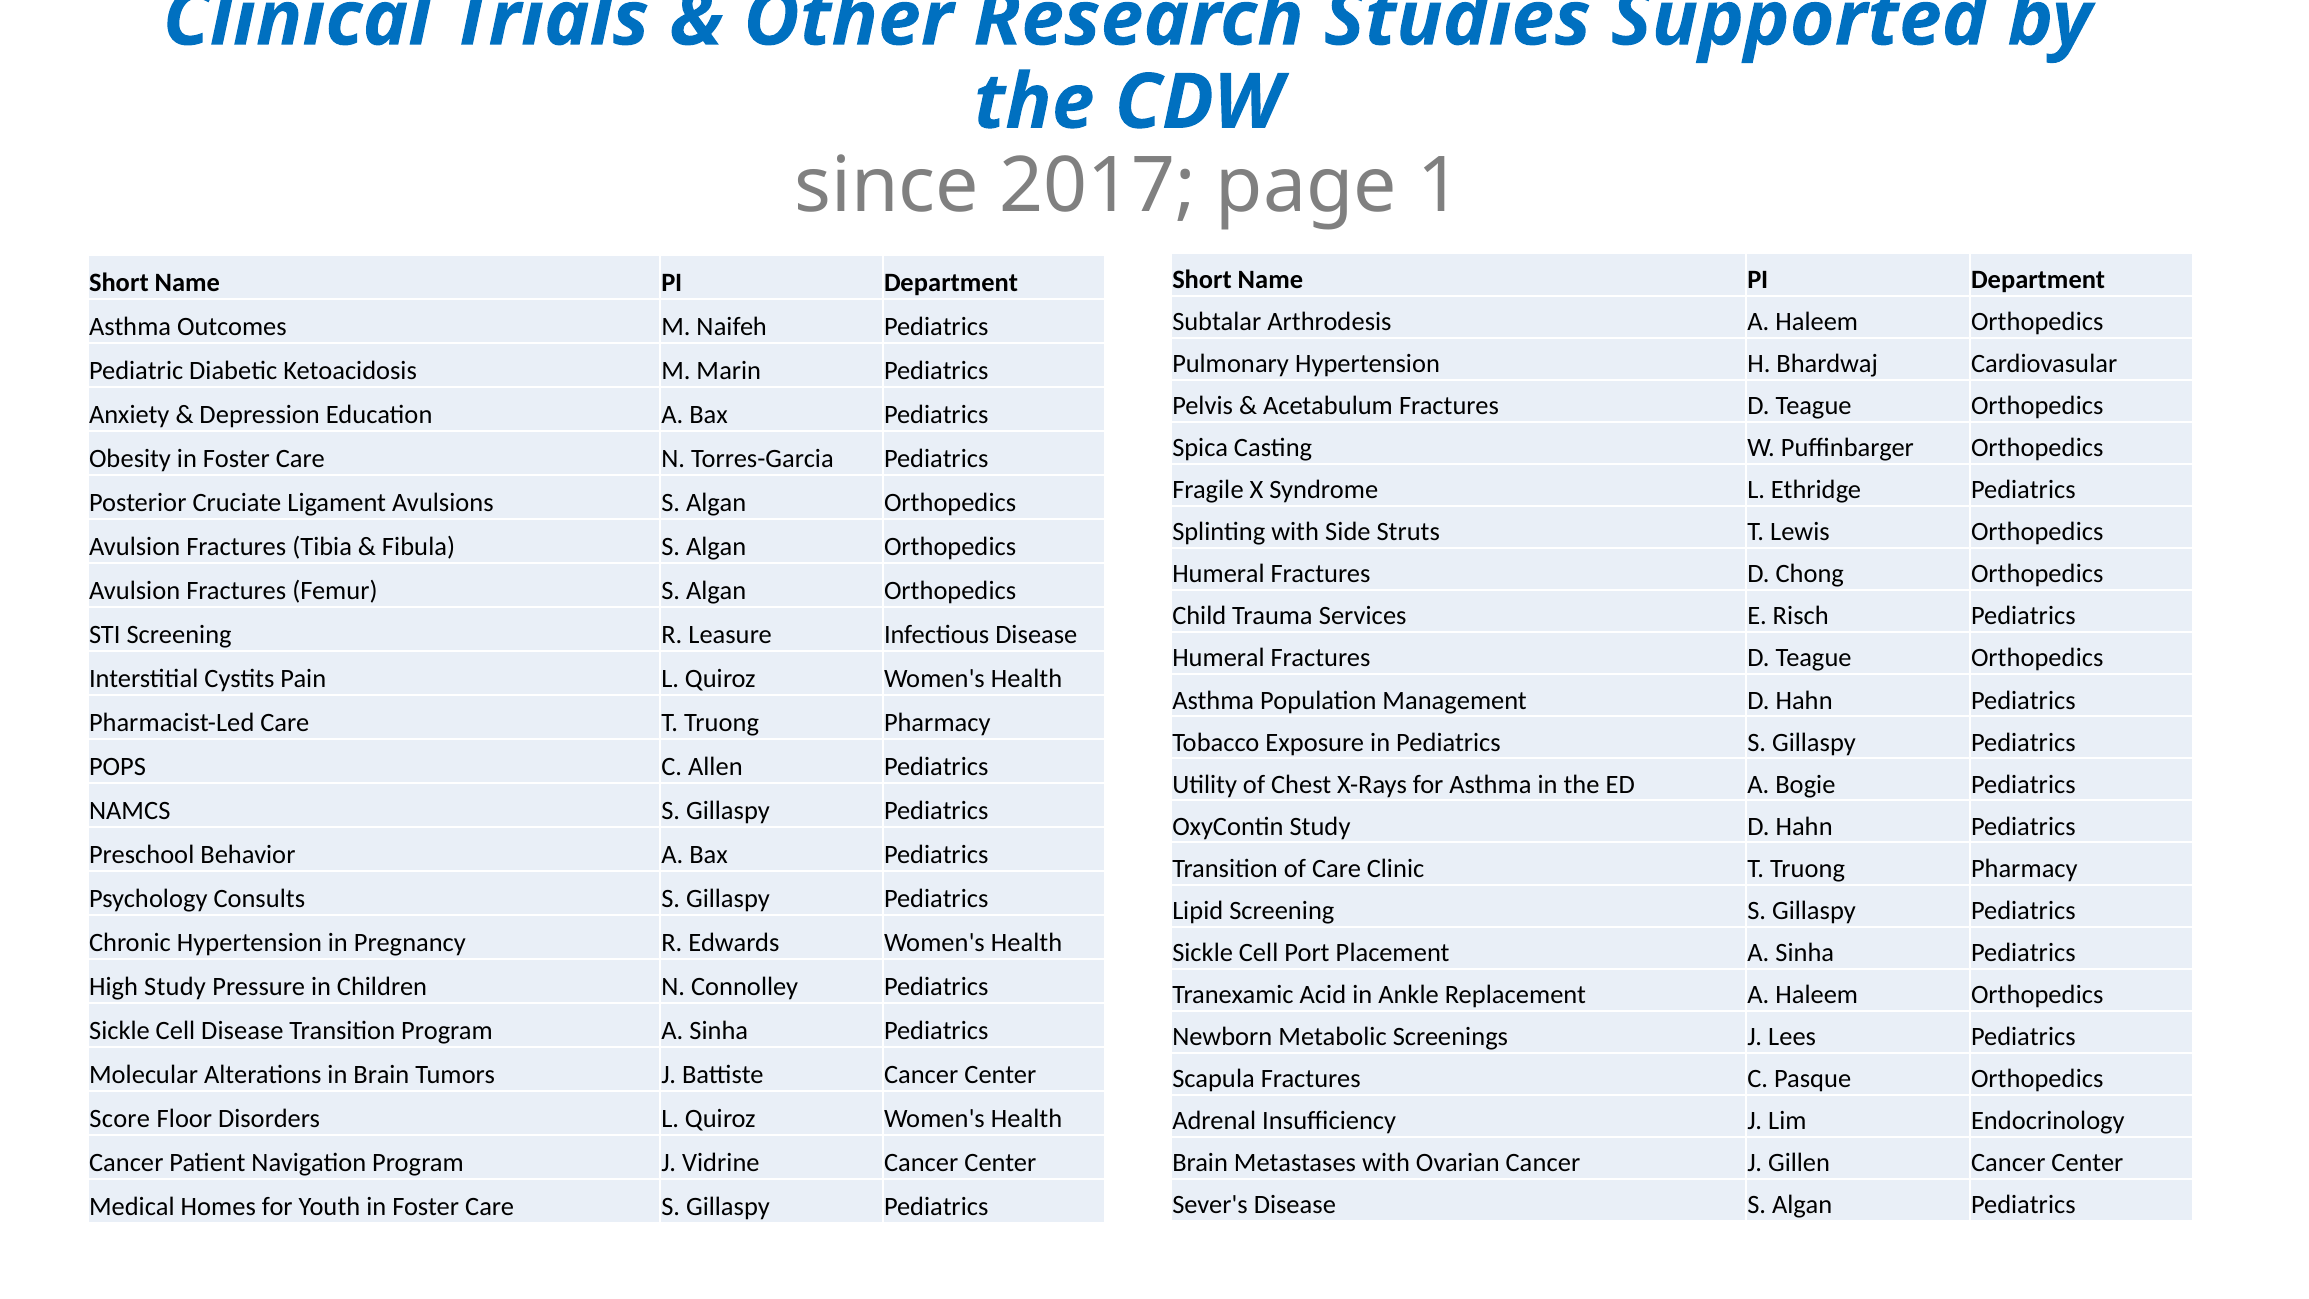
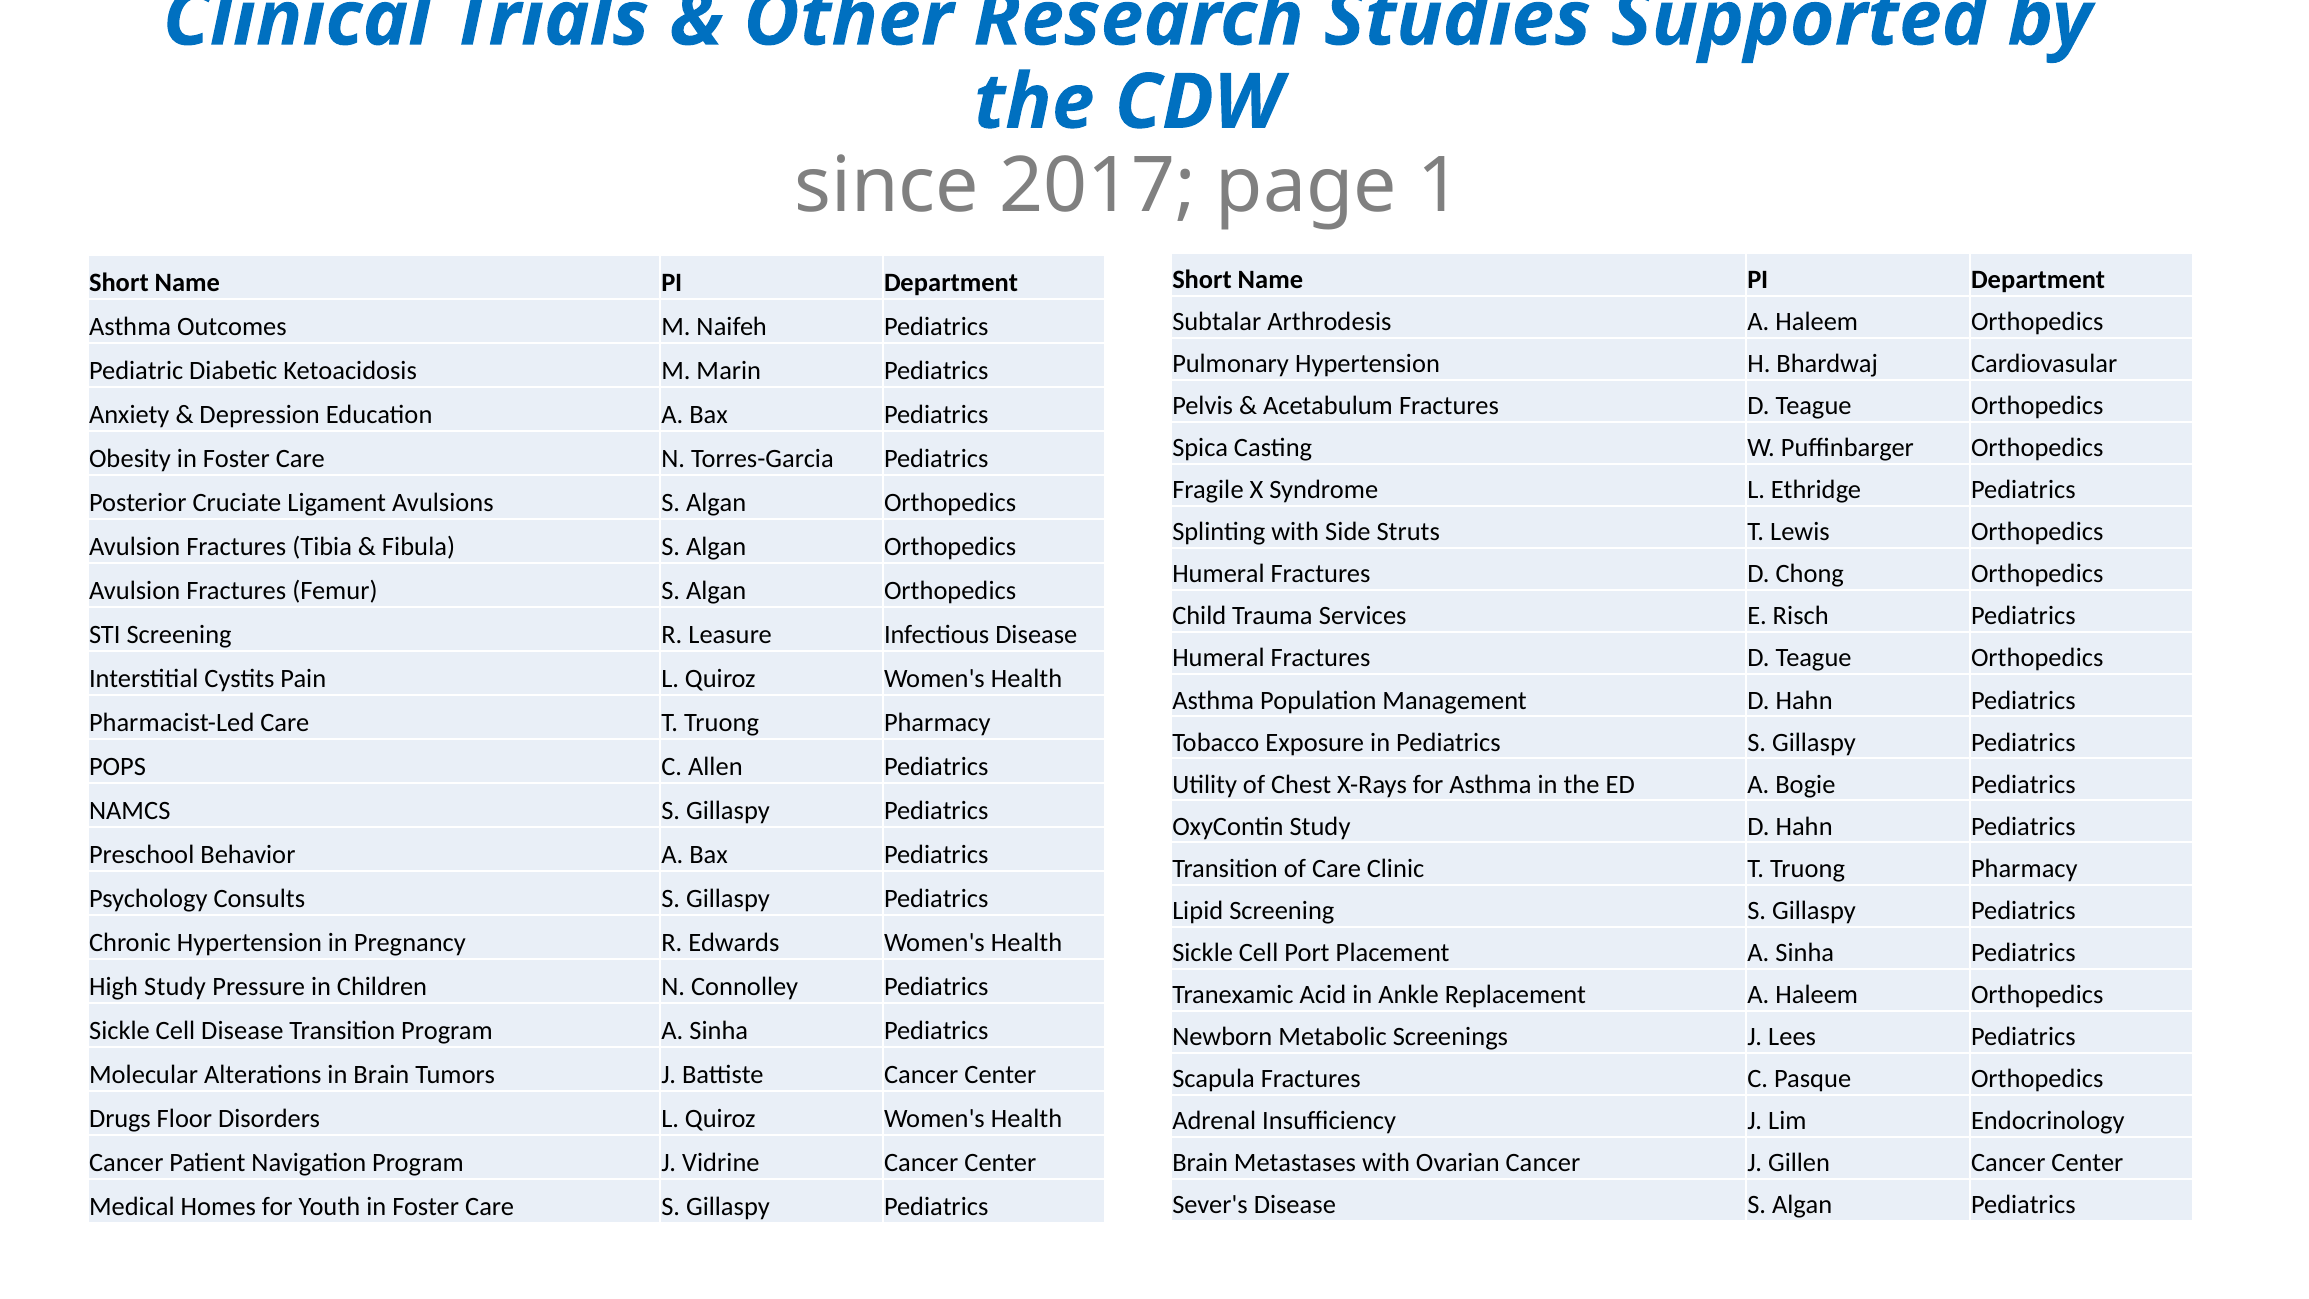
Score: Score -> Drugs
